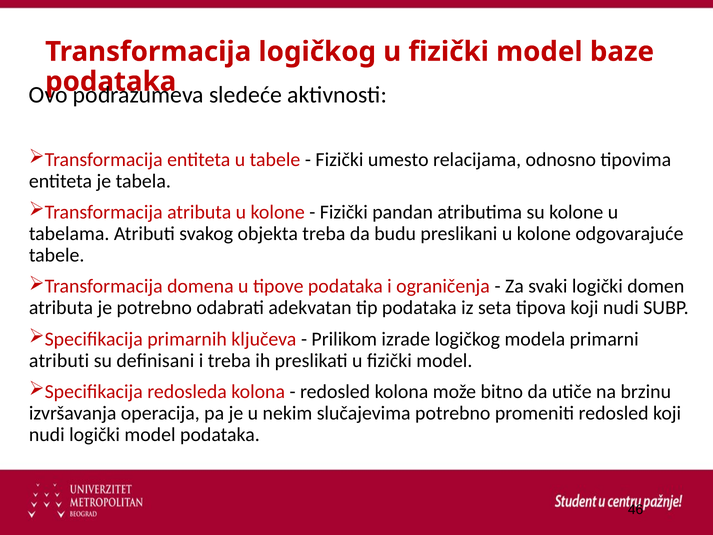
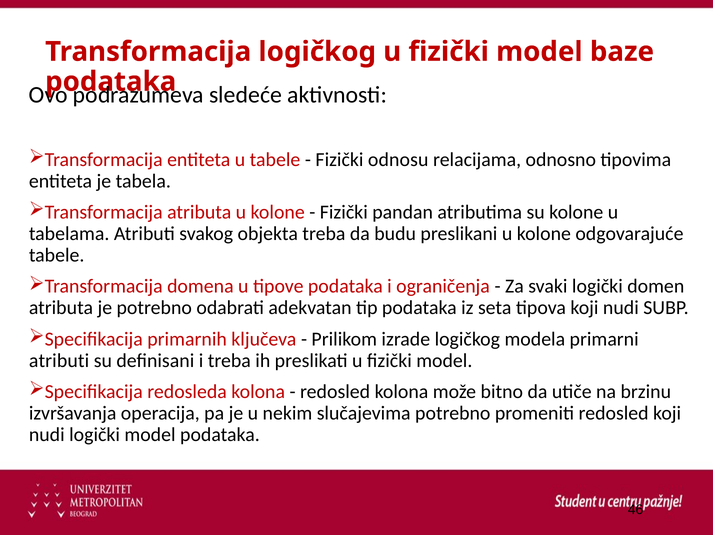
umesto: umesto -> odnosu
